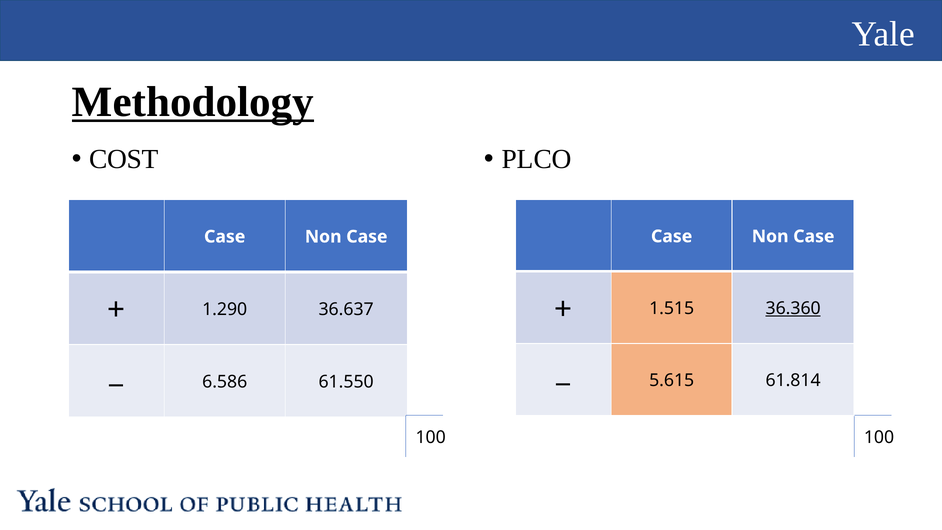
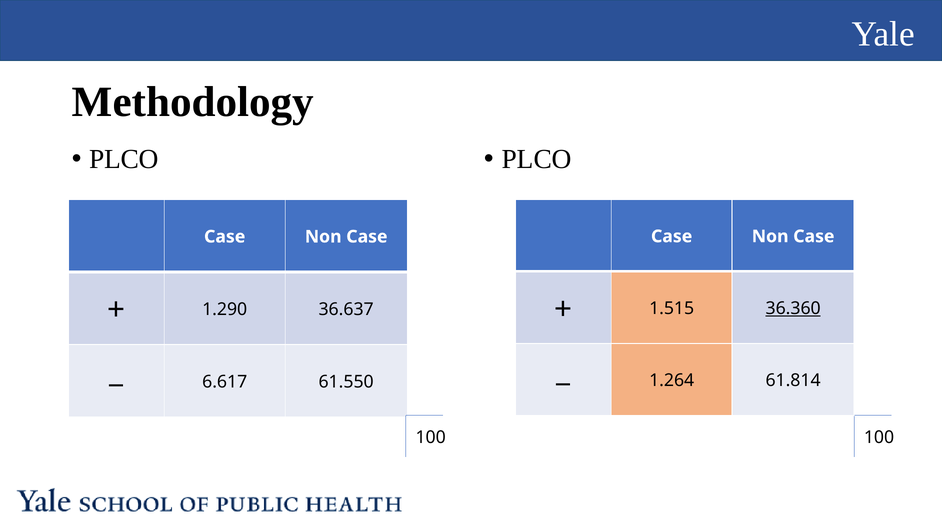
Methodology underline: present -> none
COST at (124, 159): COST -> PLCO
5.615: 5.615 -> 1.264
6.586: 6.586 -> 6.617
